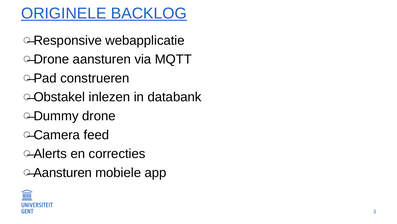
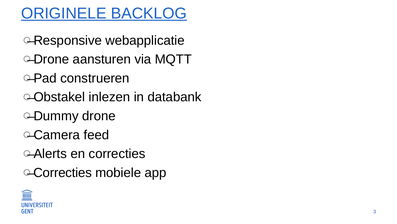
Aansturen at (63, 172): Aansturen -> Correcties
